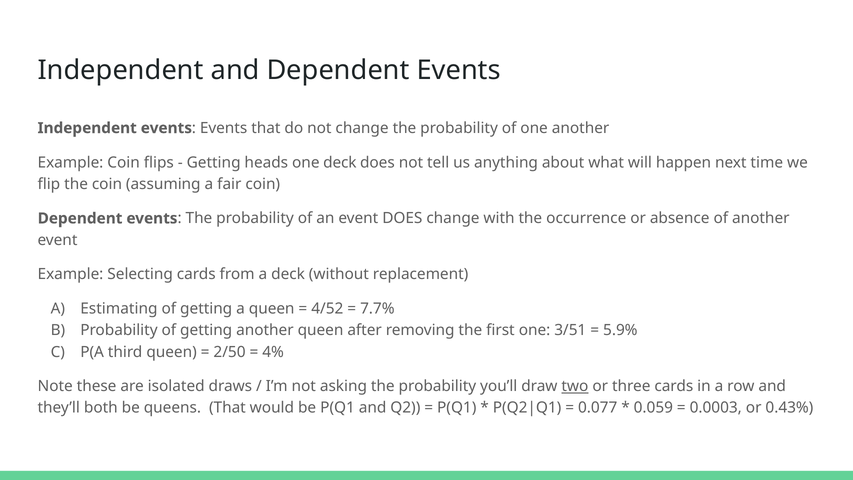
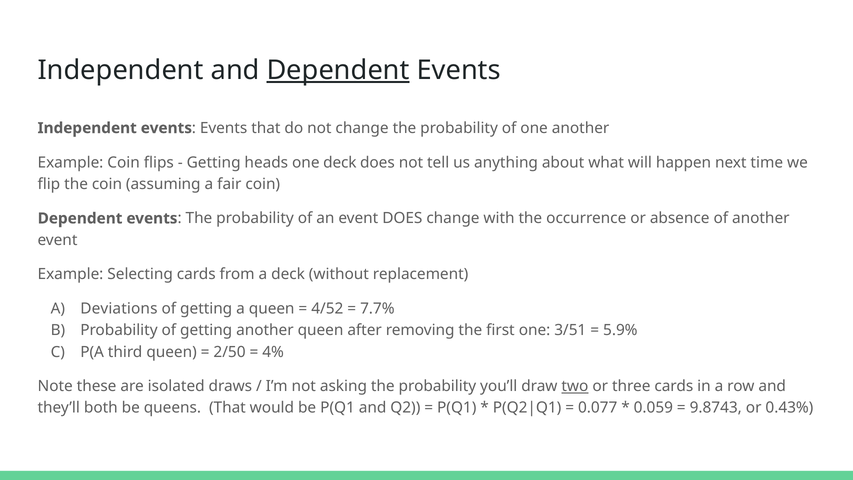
Dependent at (338, 70) underline: none -> present
Estimating: Estimating -> Deviations
0.0003: 0.0003 -> 9.8743
